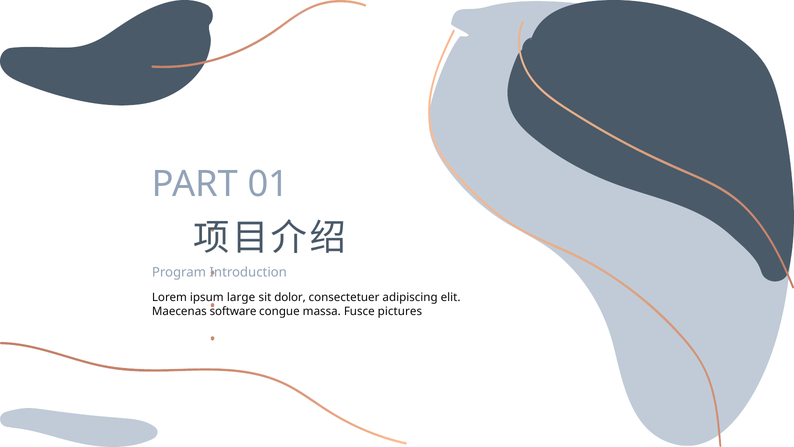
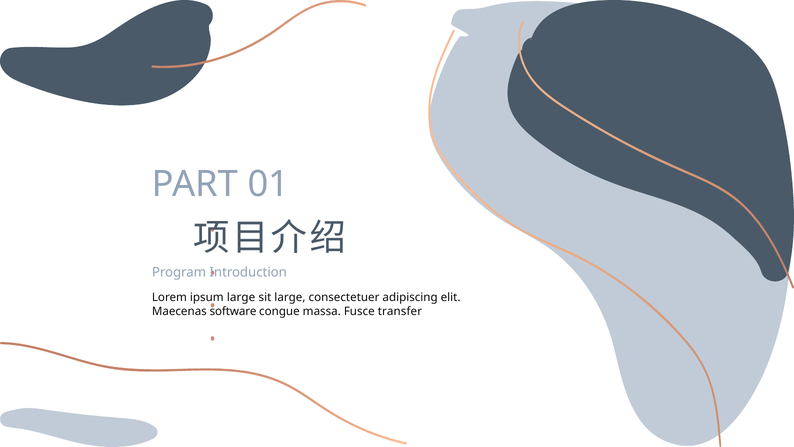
sit dolor: dolor -> large
pictures: pictures -> transfer
